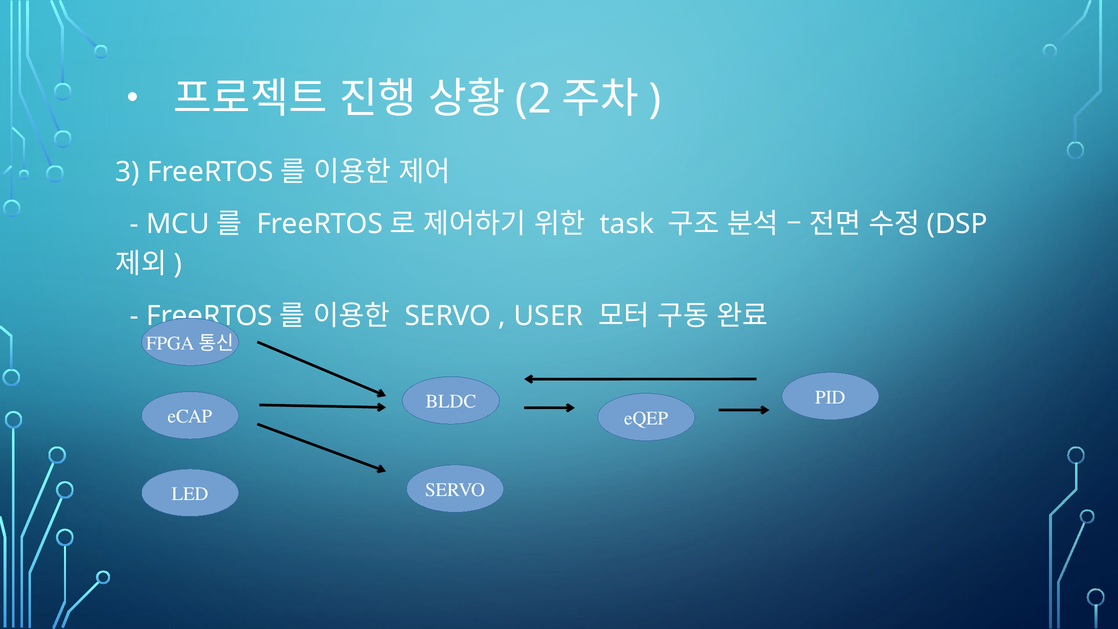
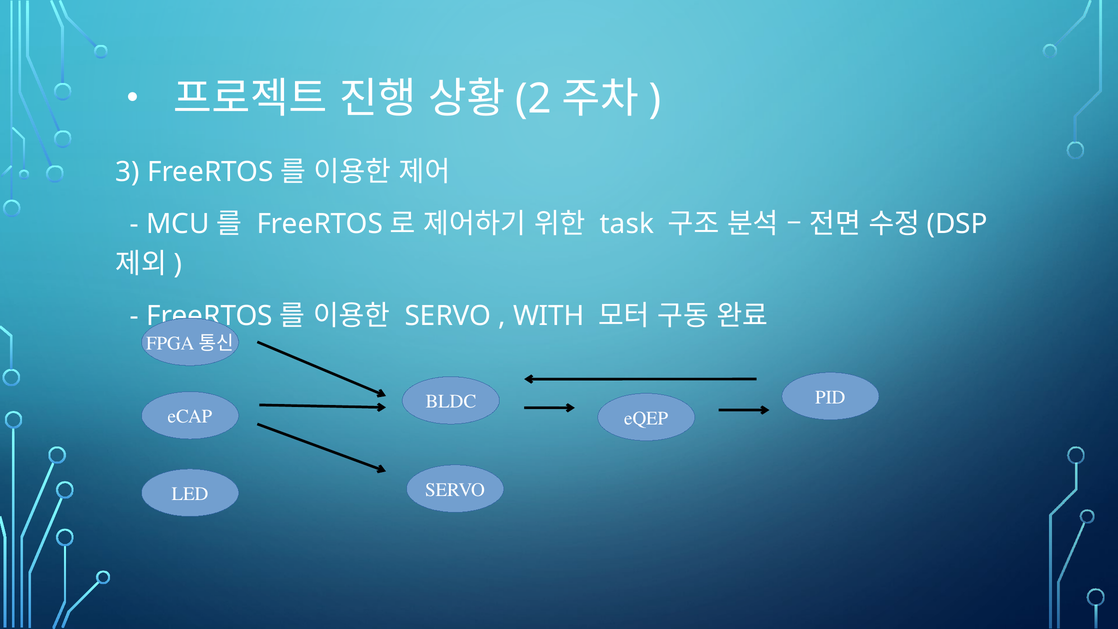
USER: USER -> WITH
